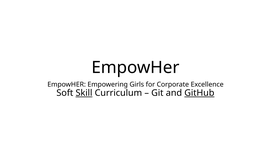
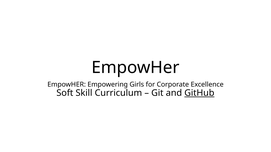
Skill underline: present -> none
